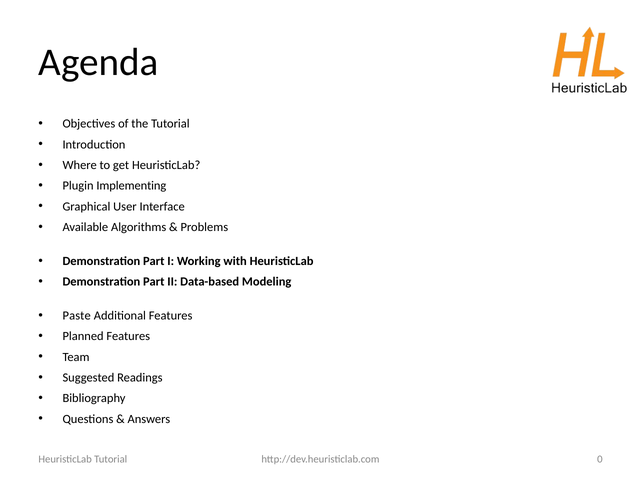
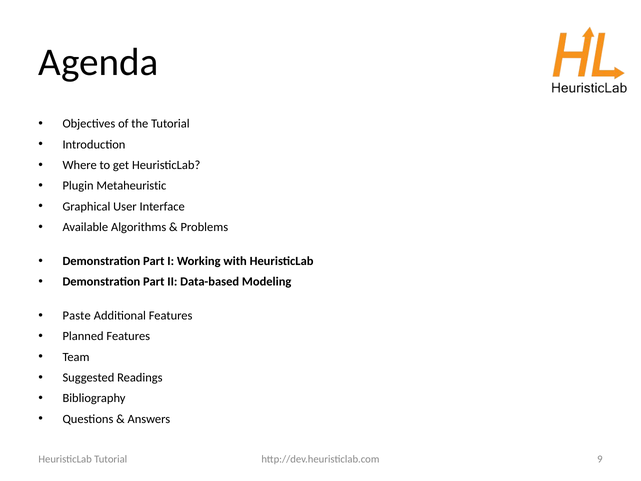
Implementing: Implementing -> Metaheuristic
0: 0 -> 9
